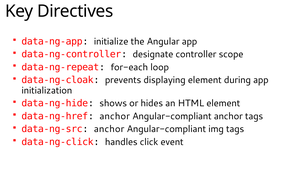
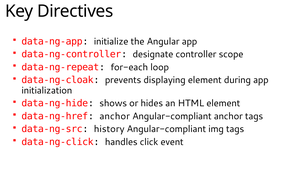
data-ng-src anchor: anchor -> history
